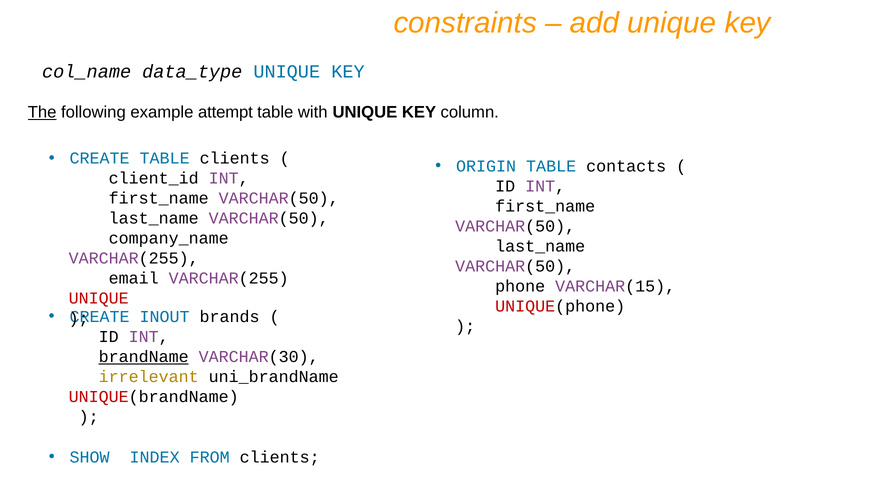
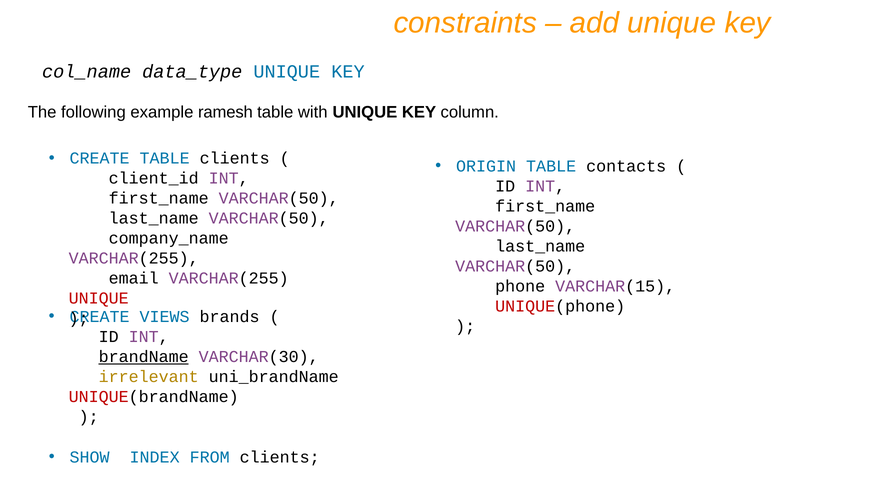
The underline: present -> none
attempt: attempt -> ramesh
INOUT: INOUT -> VIEWS
